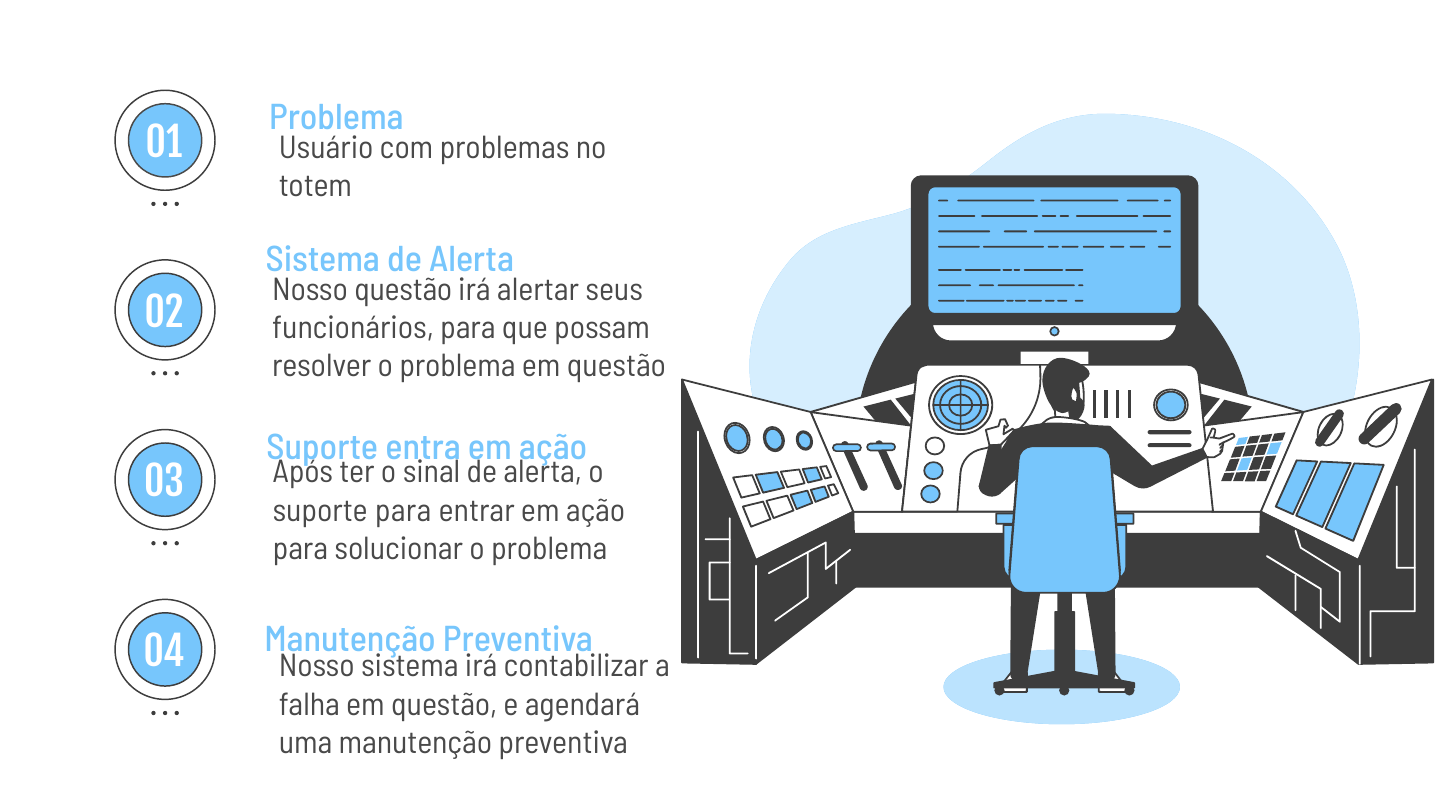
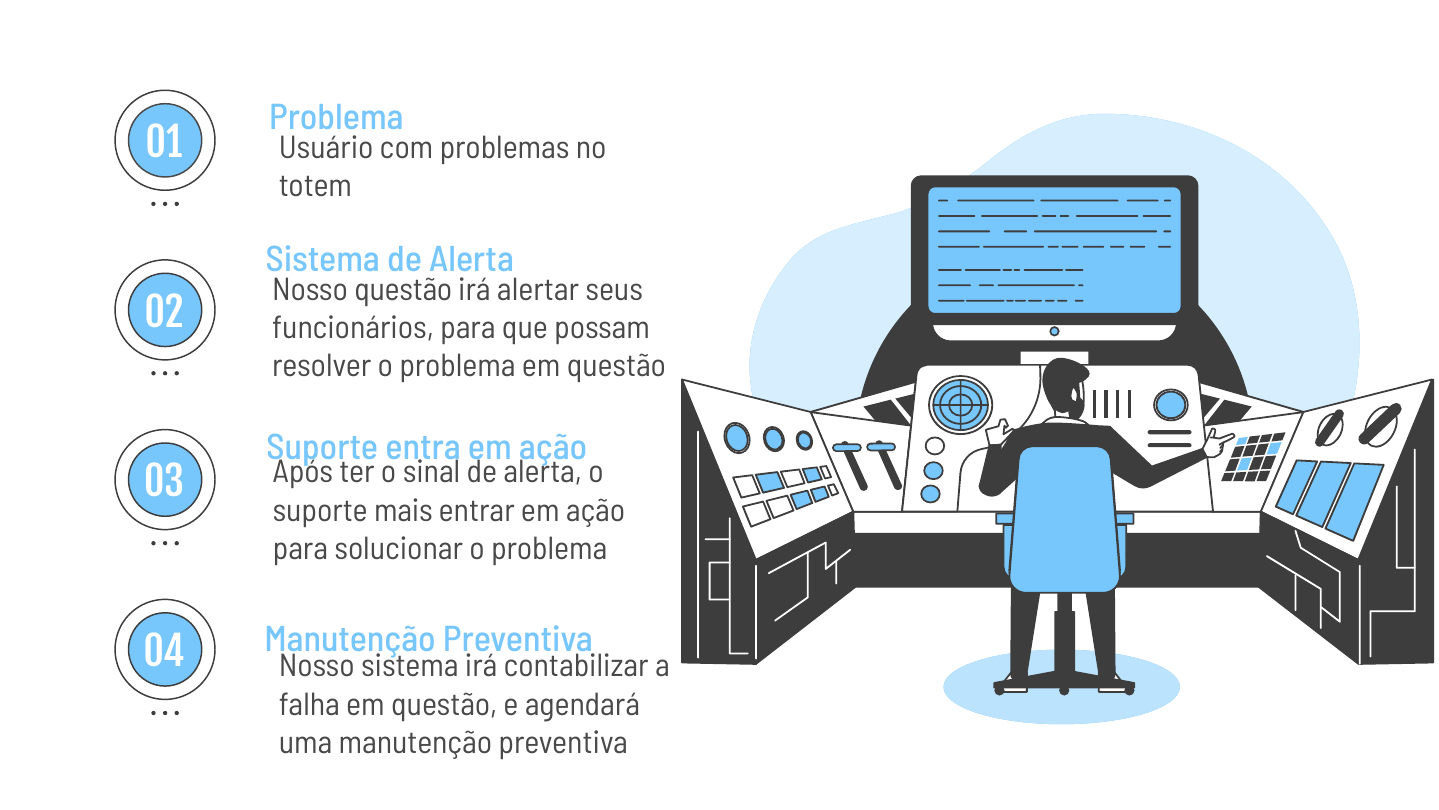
suporte para: para -> mais
